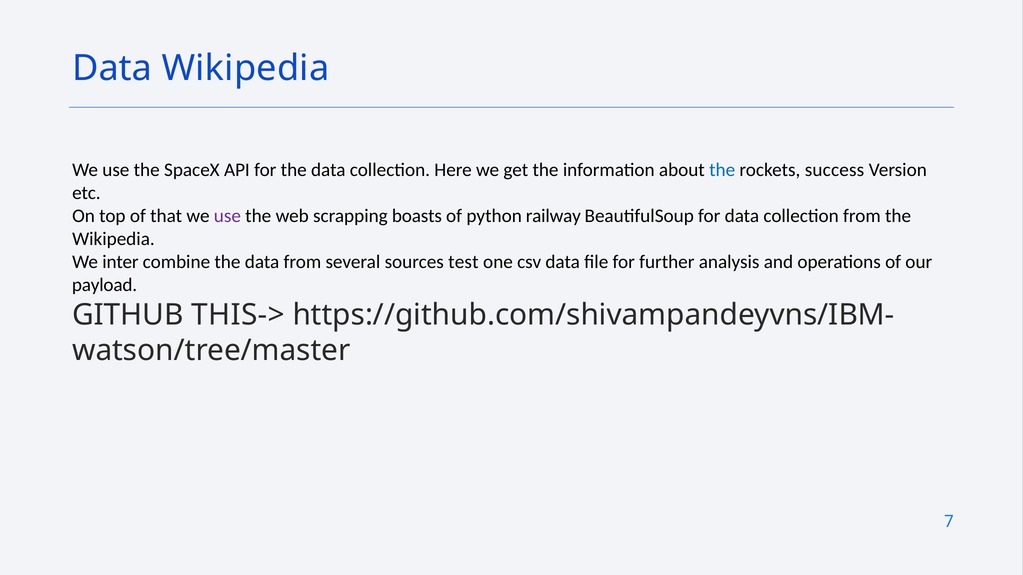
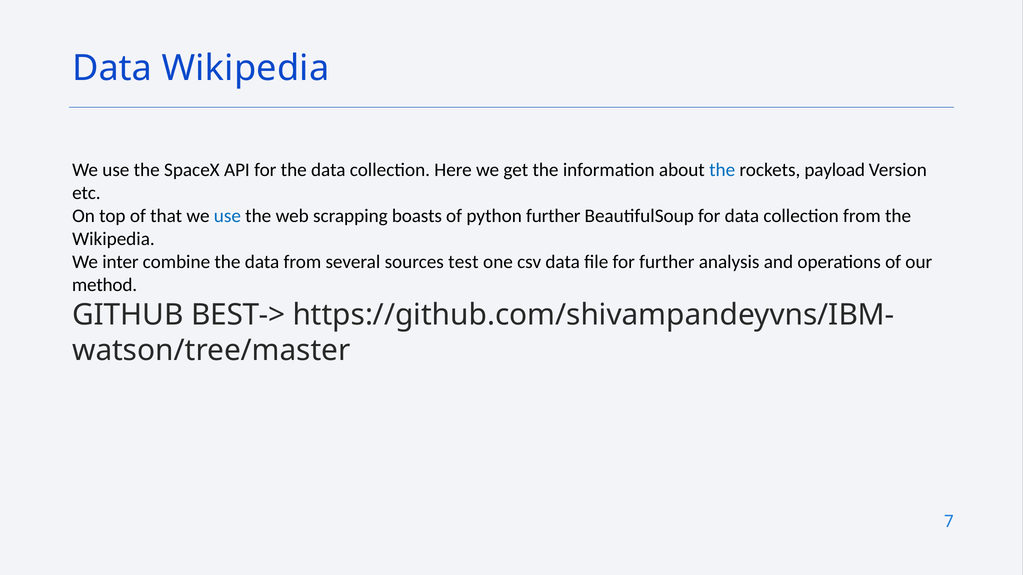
success: success -> payload
use at (227, 216) colour: purple -> blue
python railway: railway -> further
payload: payload -> method
THIS->: THIS-> -> BEST->
